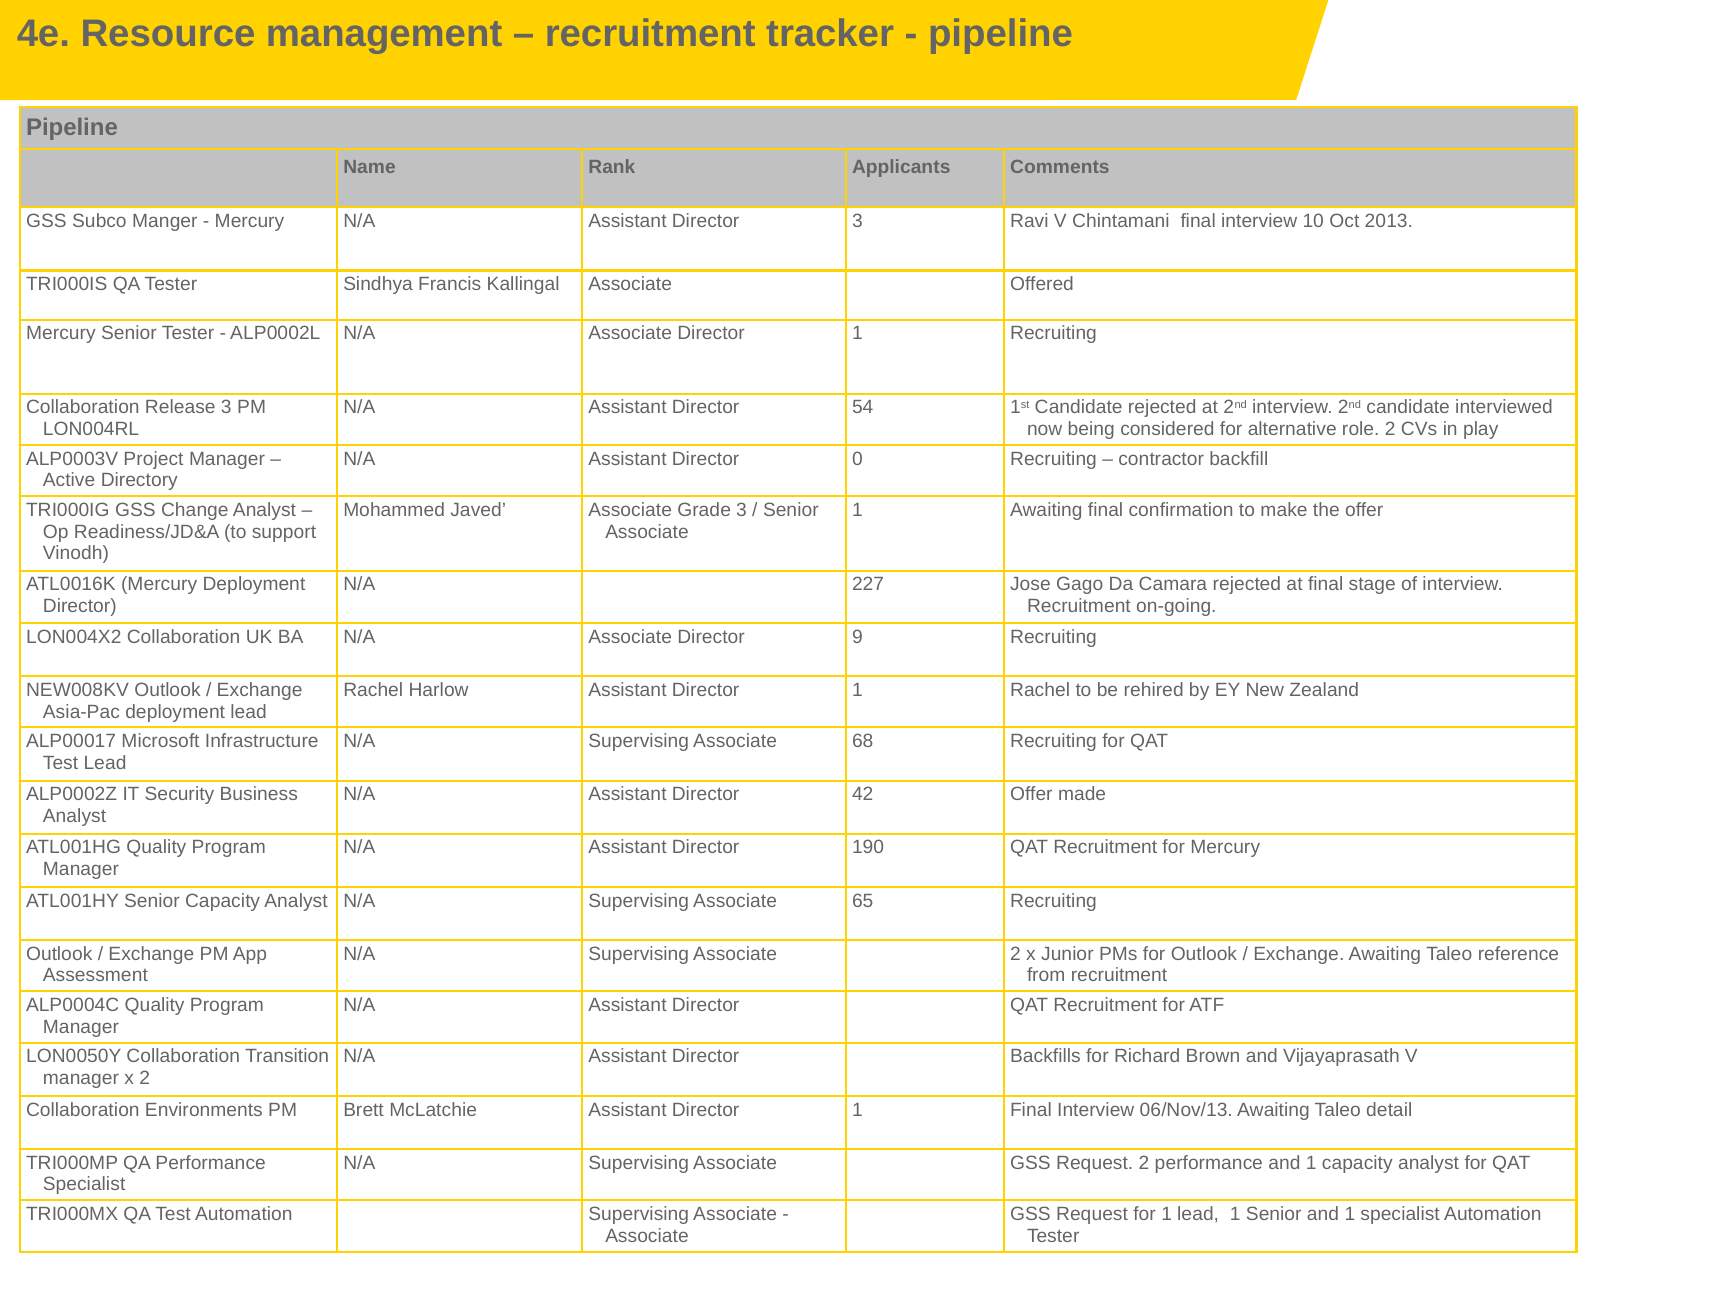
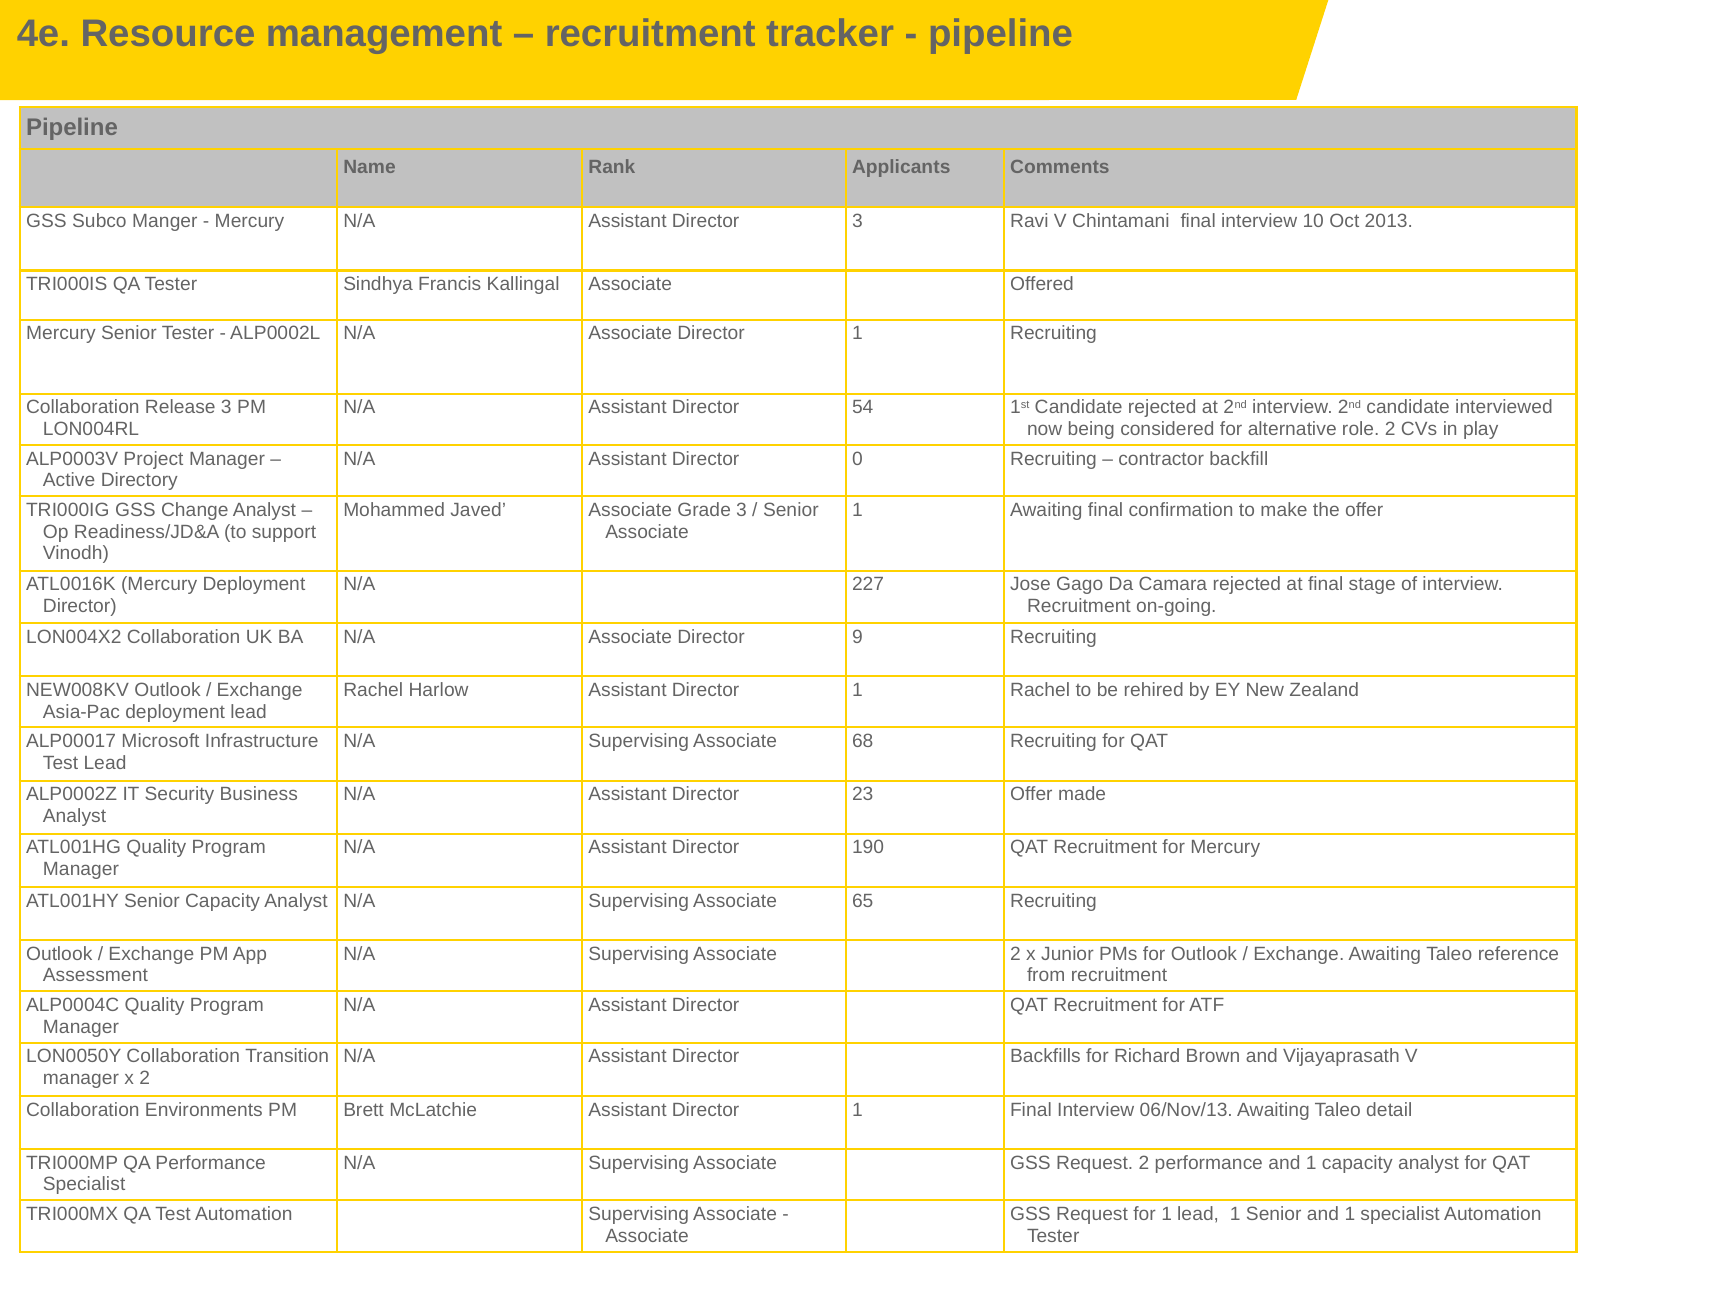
42: 42 -> 23
